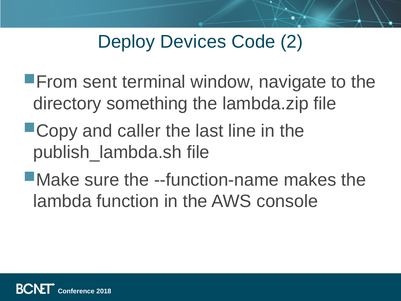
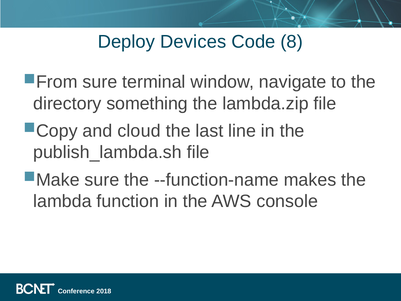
2: 2 -> 8
sent at (100, 82): sent -> sure
caller: caller -> cloud
